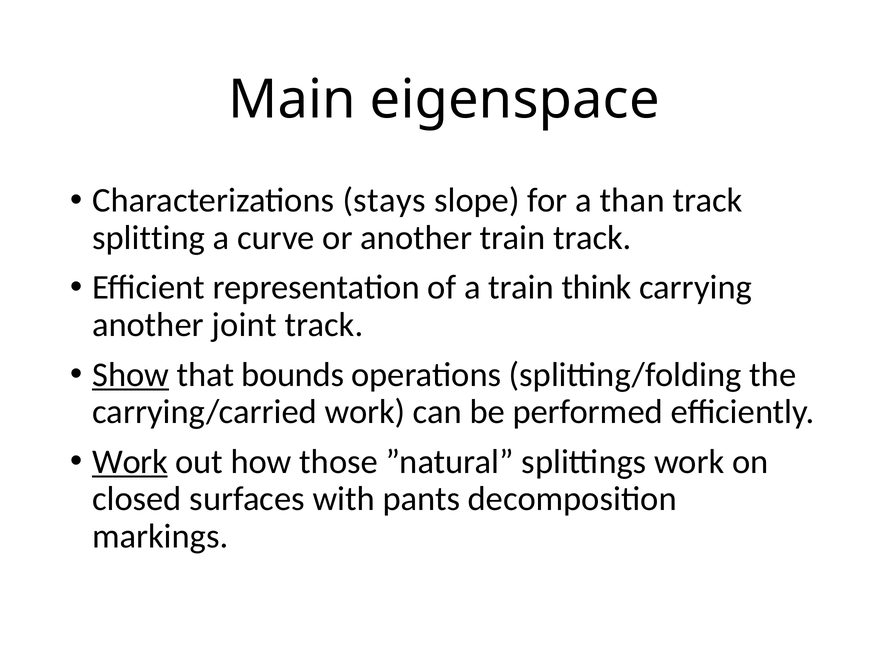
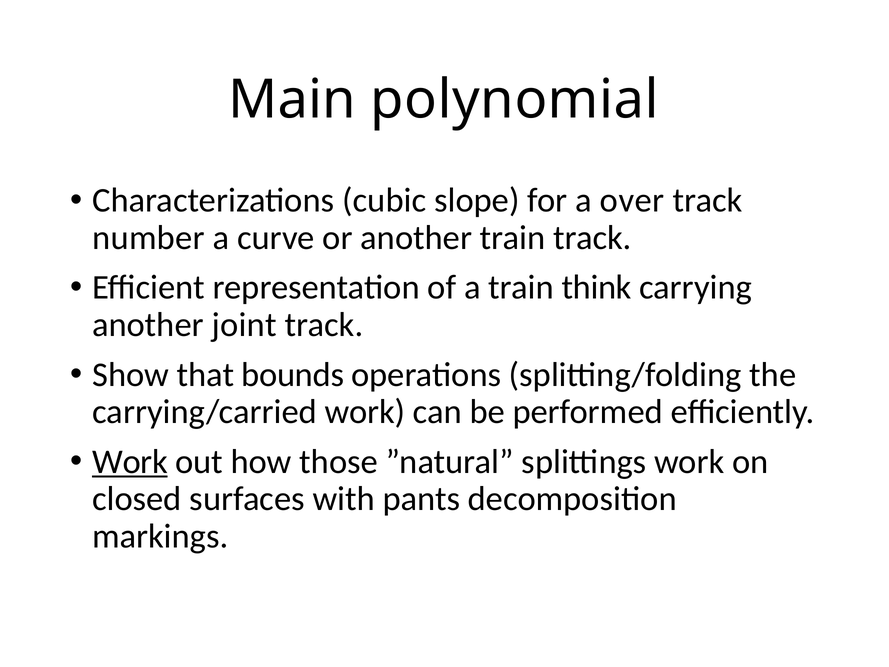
eigenspace: eigenspace -> polynomial
stays: stays -> cubic
than: than -> over
splitting: splitting -> number
Show underline: present -> none
